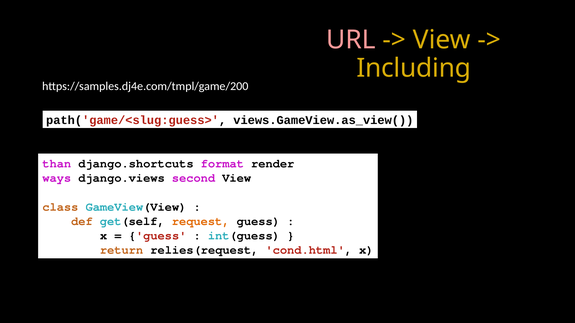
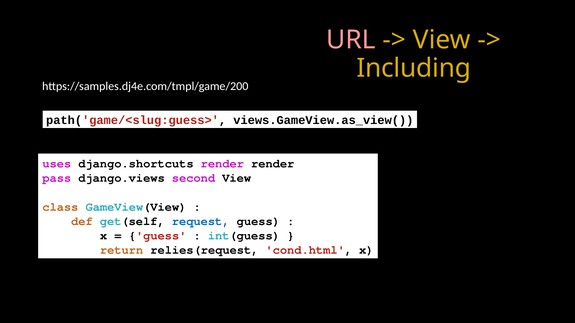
than: than -> uses
django.shortcuts format: format -> render
ways: ways -> pass
request colour: orange -> blue
